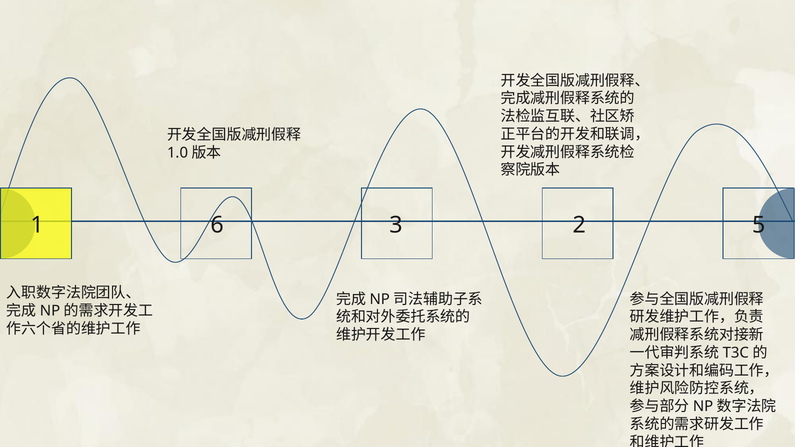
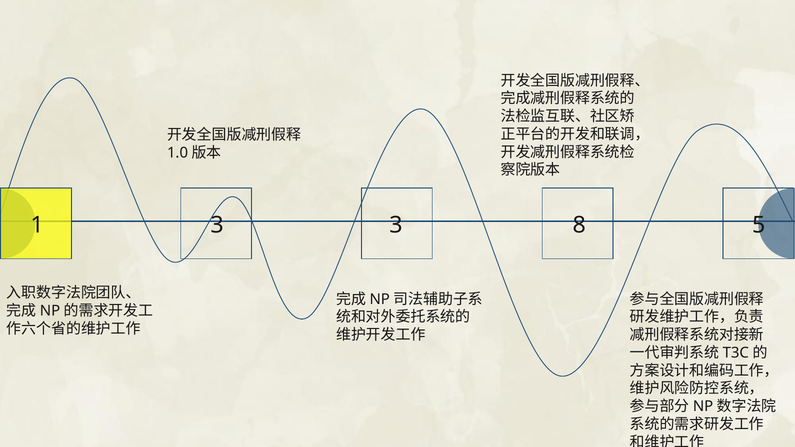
1 6: 6 -> 3
2: 2 -> 8
